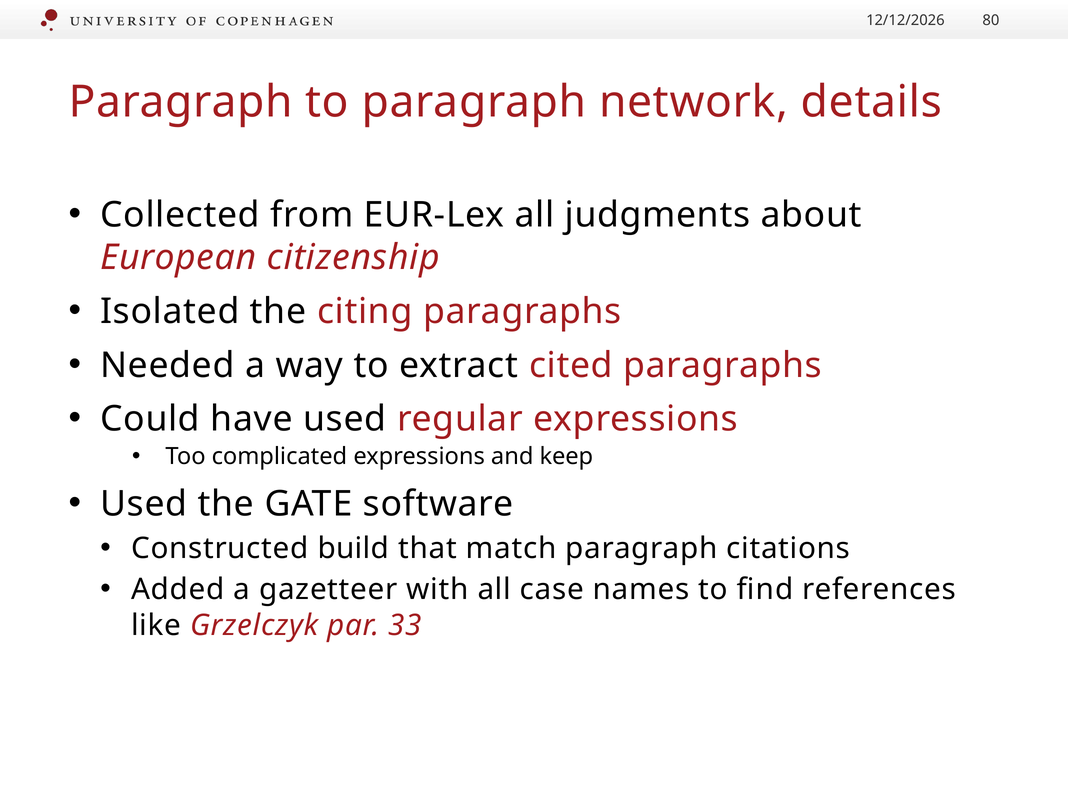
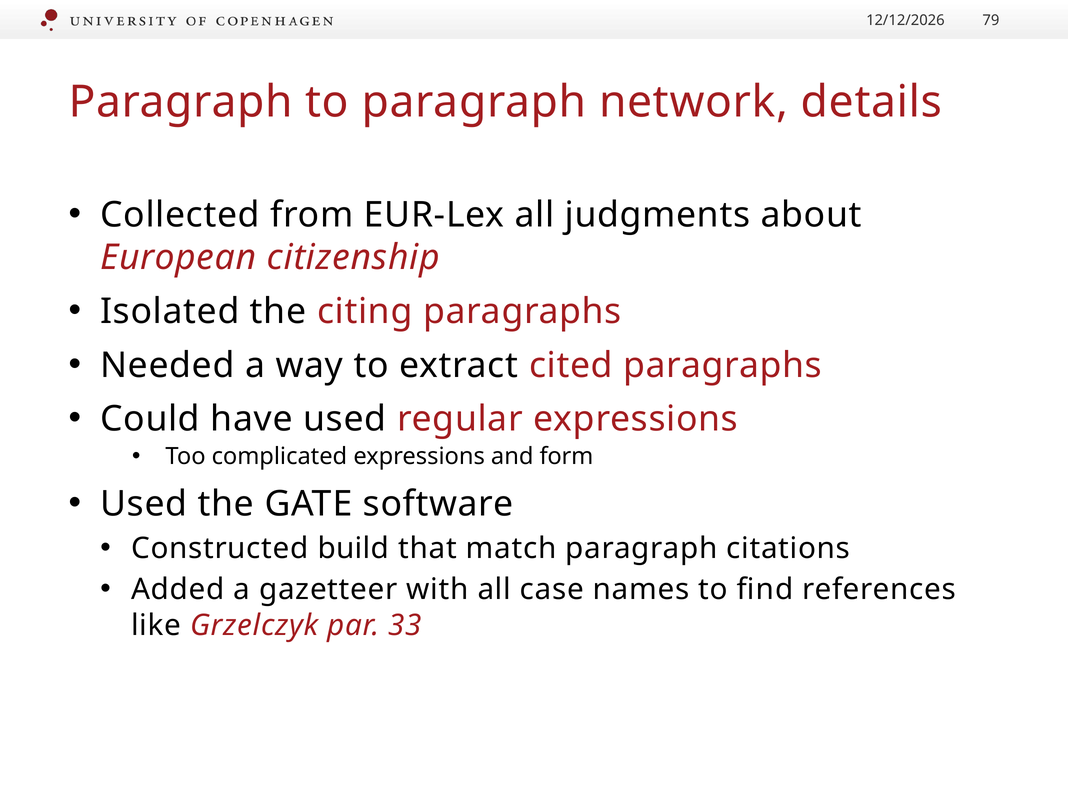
80: 80 -> 79
keep: keep -> form
